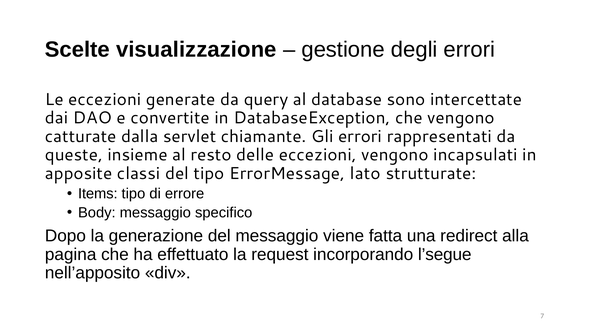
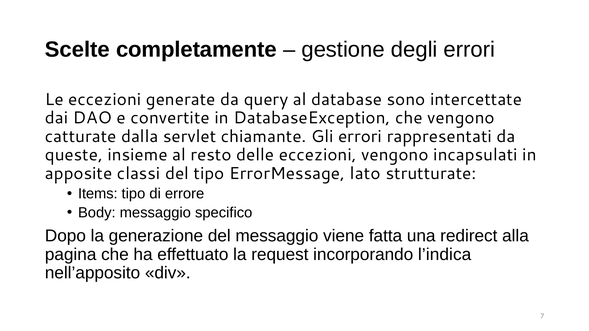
visualizzazione: visualizzazione -> completamente
l’segue: l’segue -> l’indica
